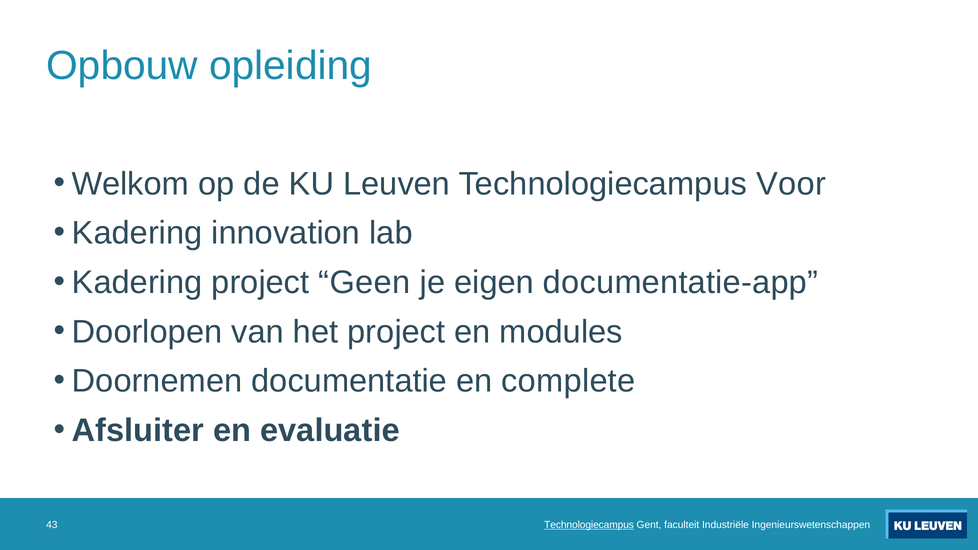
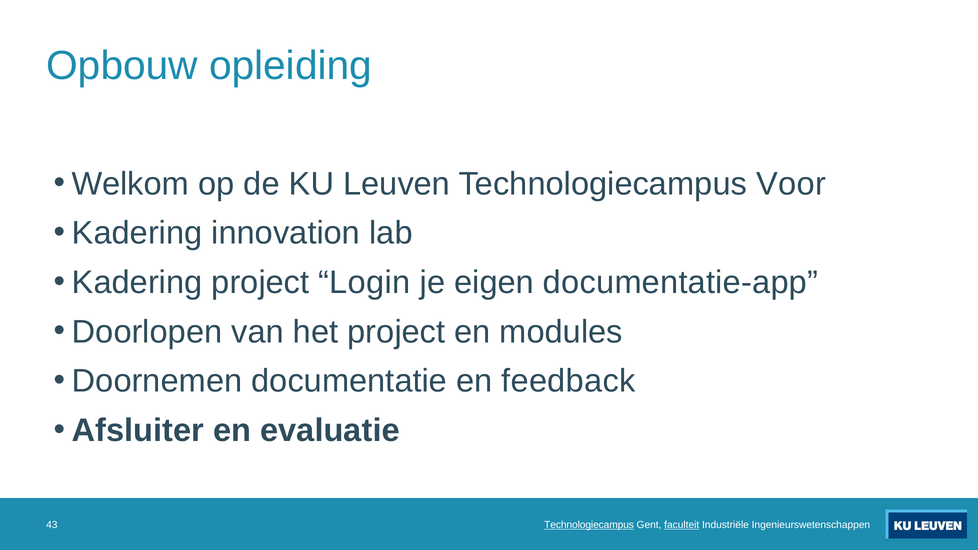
Geen: Geen -> Login
complete: complete -> feedback
faculteit underline: none -> present
